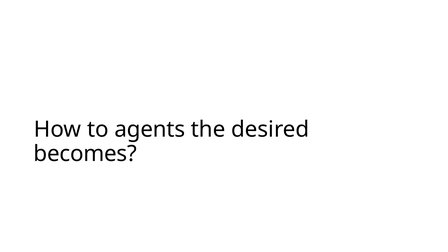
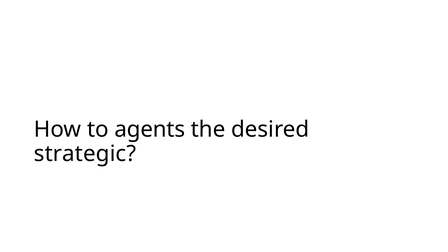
becomes: becomes -> strategic
